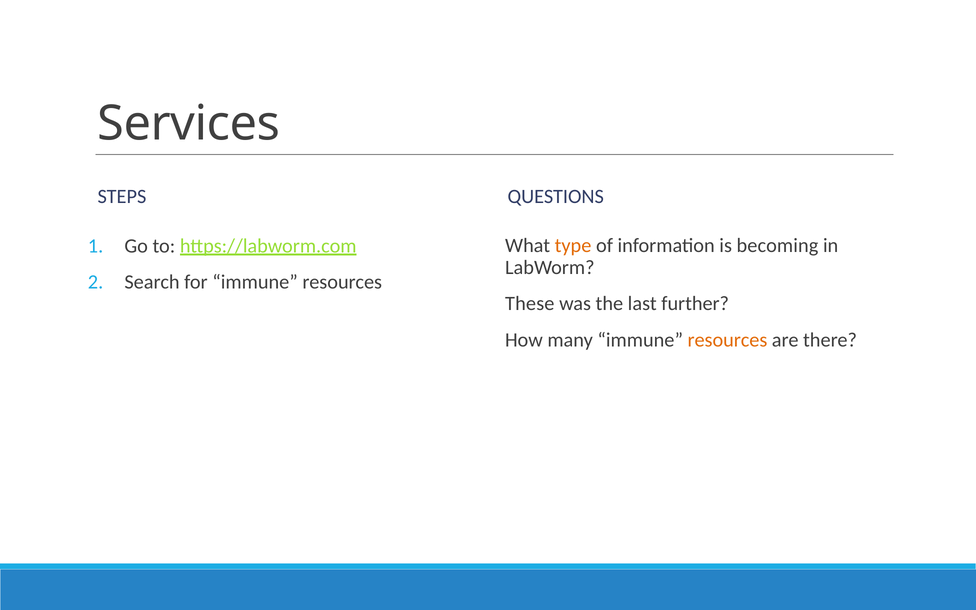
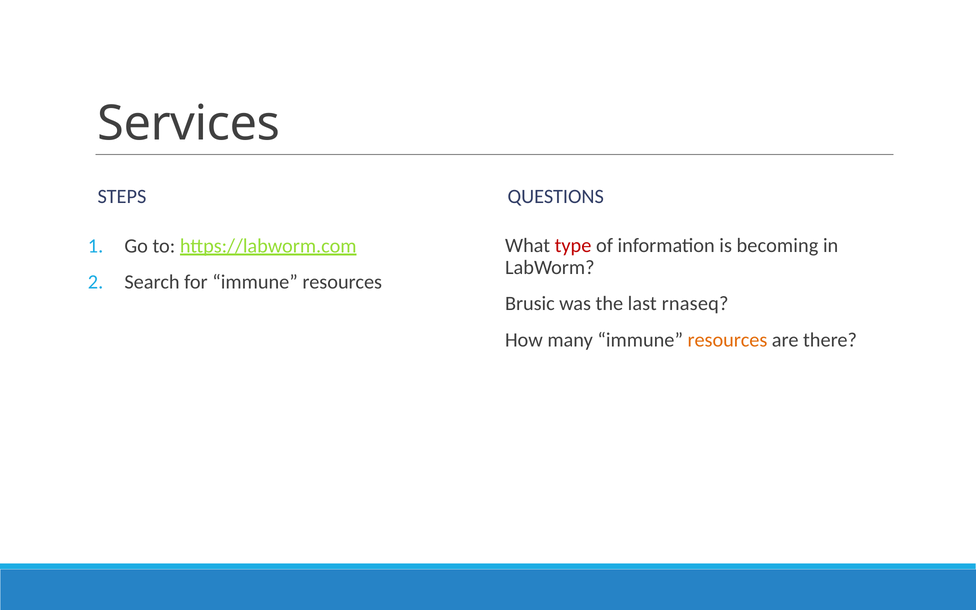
type colour: orange -> red
These: These -> Brusic
further: further -> rnaseq
